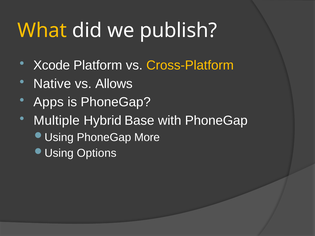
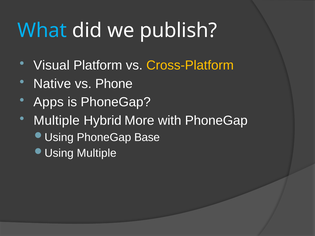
What colour: yellow -> light blue
Xcode: Xcode -> Visual
Allows: Allows -> Phone
Base: Base -> More
More: More -> Base
Options at (97, 153): Options -> Multiple
